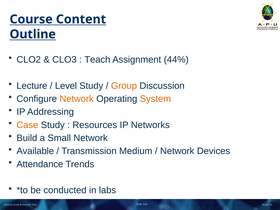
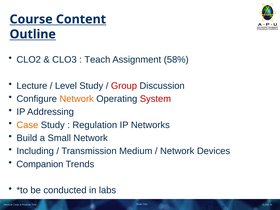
44%: 44% -> 58%
Group colour: orange -> red
System colour: orange -> red
Resources: Resources -> Regulation
Available: Available -> Including
Attendance: Attendance -> Companion
